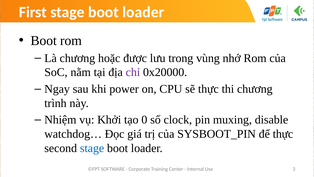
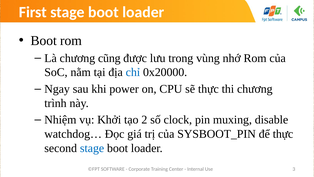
hoặc: hoặc -> cũng
chỉ colour: purple -> blue
0: 0 -> 2
